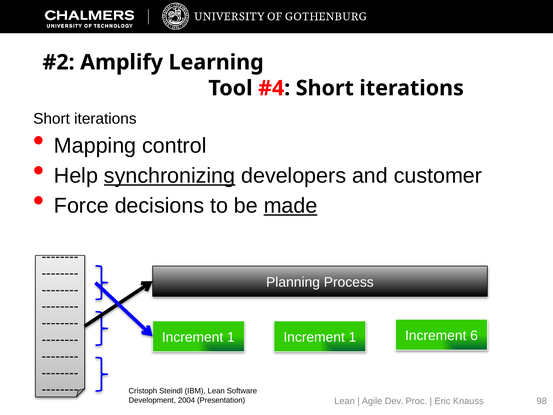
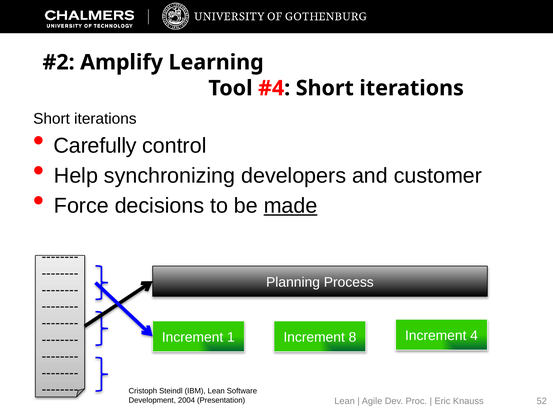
Mapping: Mapping -> Carefully
synchronizing underline: present -> none
1 Increment 1: 1 -> 8
6: 6 -> 4
98: 98 -> 52
